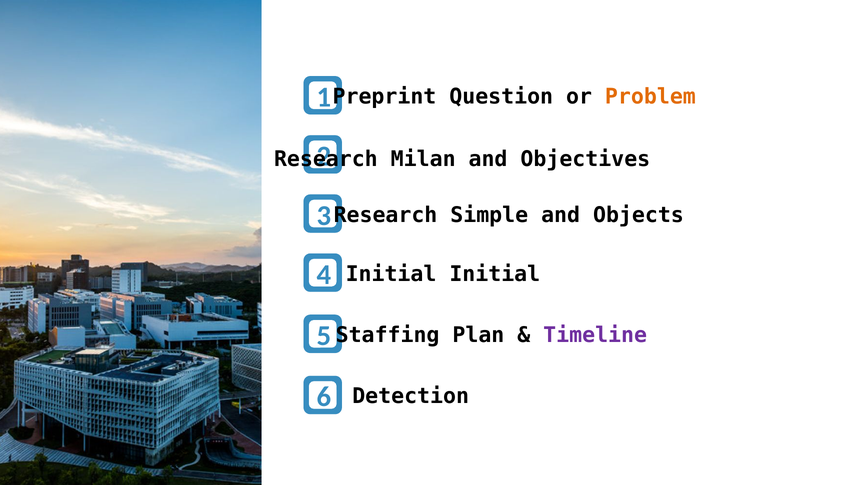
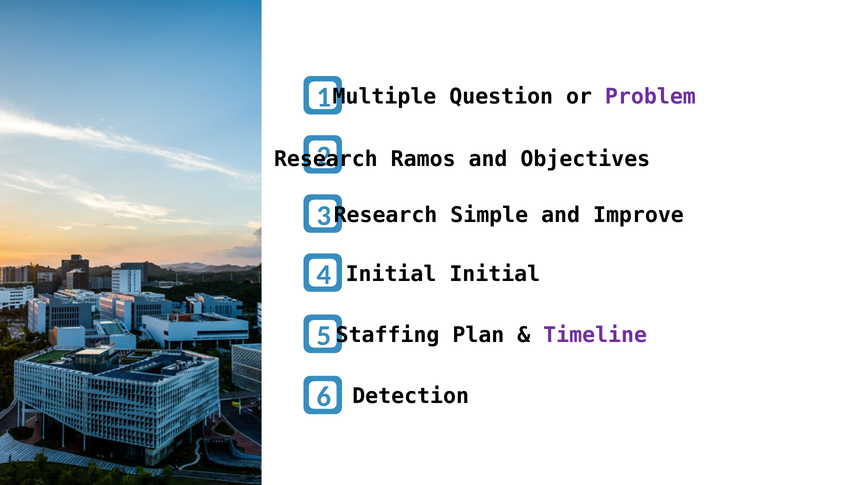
Preprint: Preprint -> Multiple
Problem colour: orange -> purple
Milan: Milan -> Ramos
Objects: Objects -> Improve
